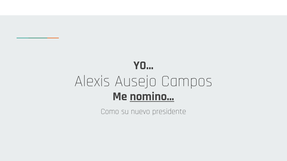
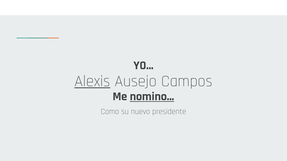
Alexis underline: none -> present
